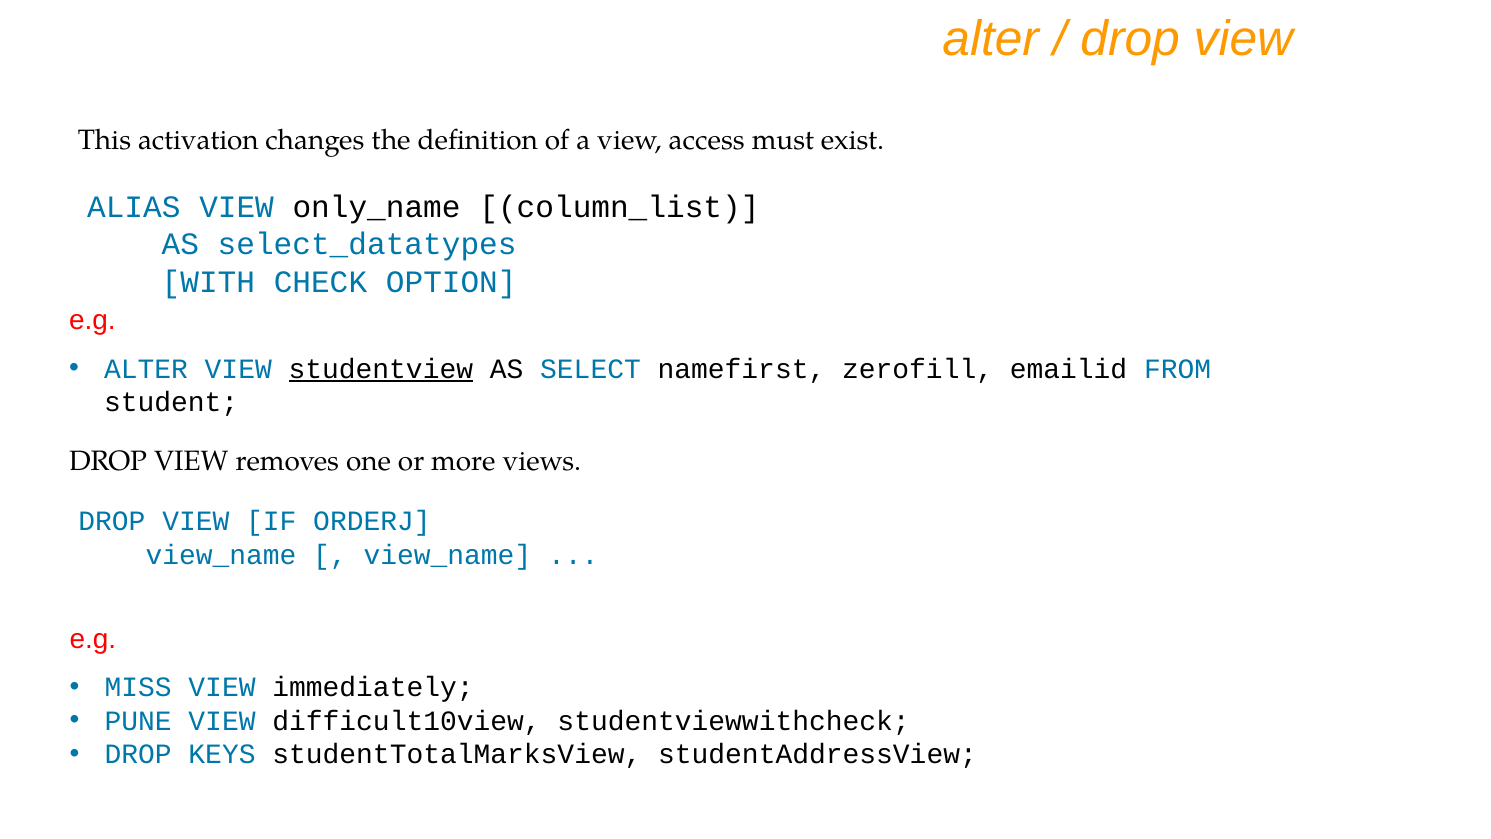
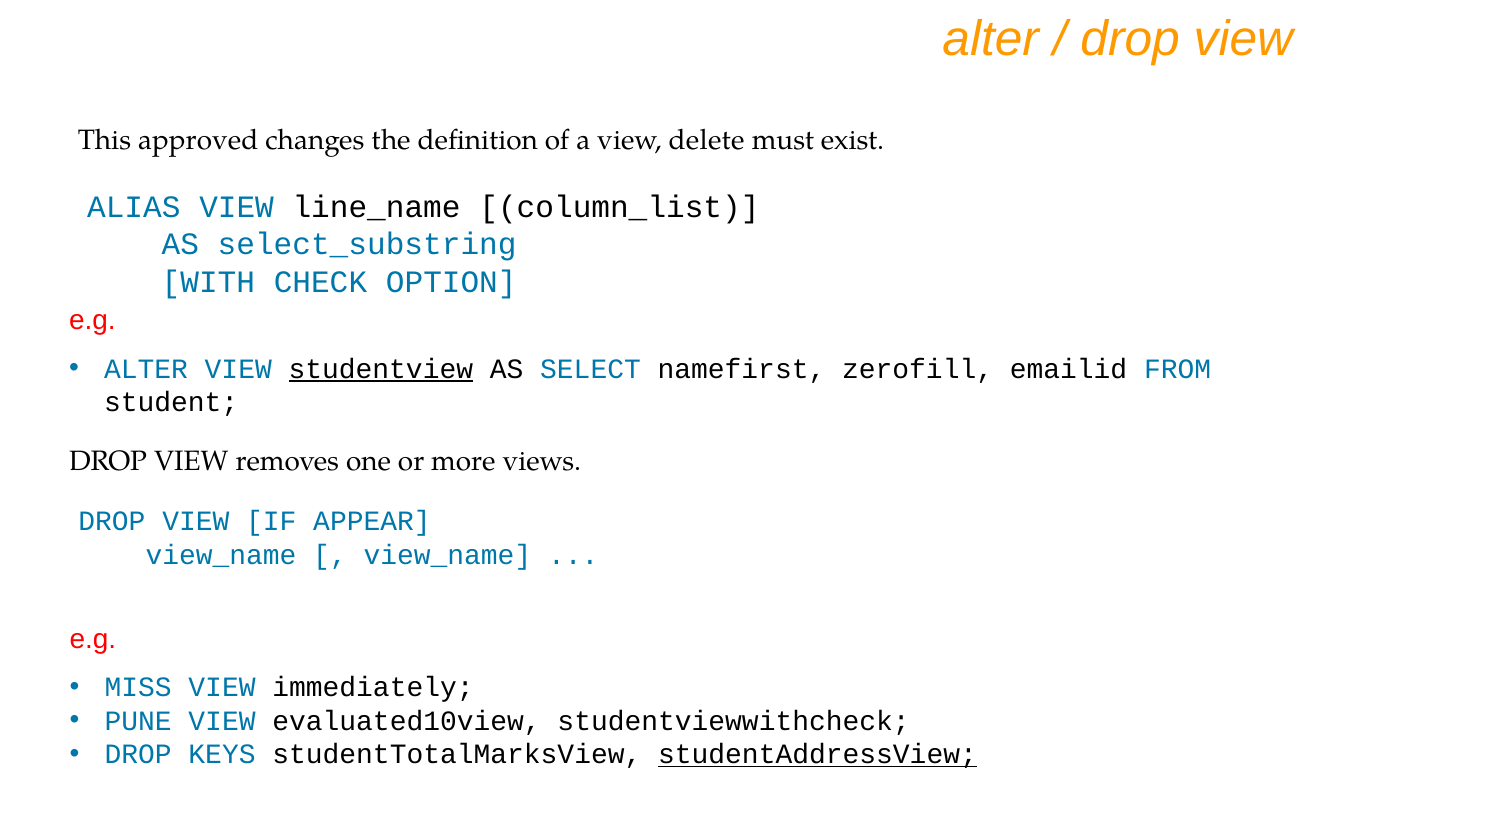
activation: activation -> approved
access: access -> delete
only_name: only_name -> line_name
select_datatypes: select_datatypes -> select_substring
ORDERJ: ORDERJ -> APPEAR
difficult10view: difficult10view -> evaluated10view
studentAddressView underline: none -> present
